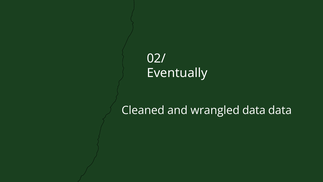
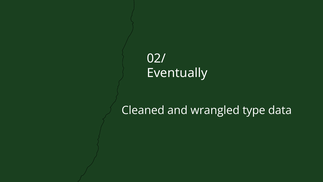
wrangled data: data -> type
